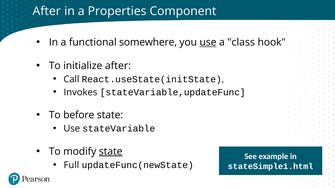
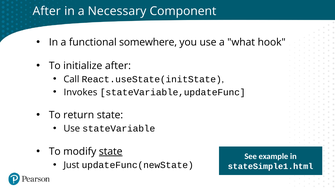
Properties: Properties -> Necessary
use at (208, 42) underline: present -> none
class: class -> what
before: before -> return
Full: Full -> Just
